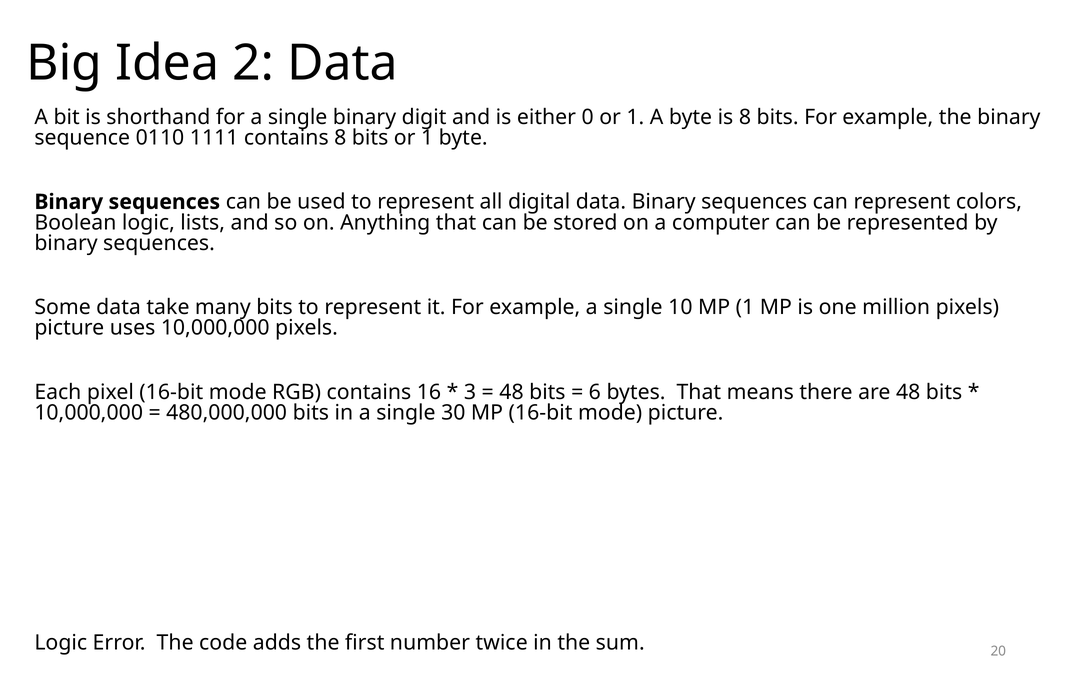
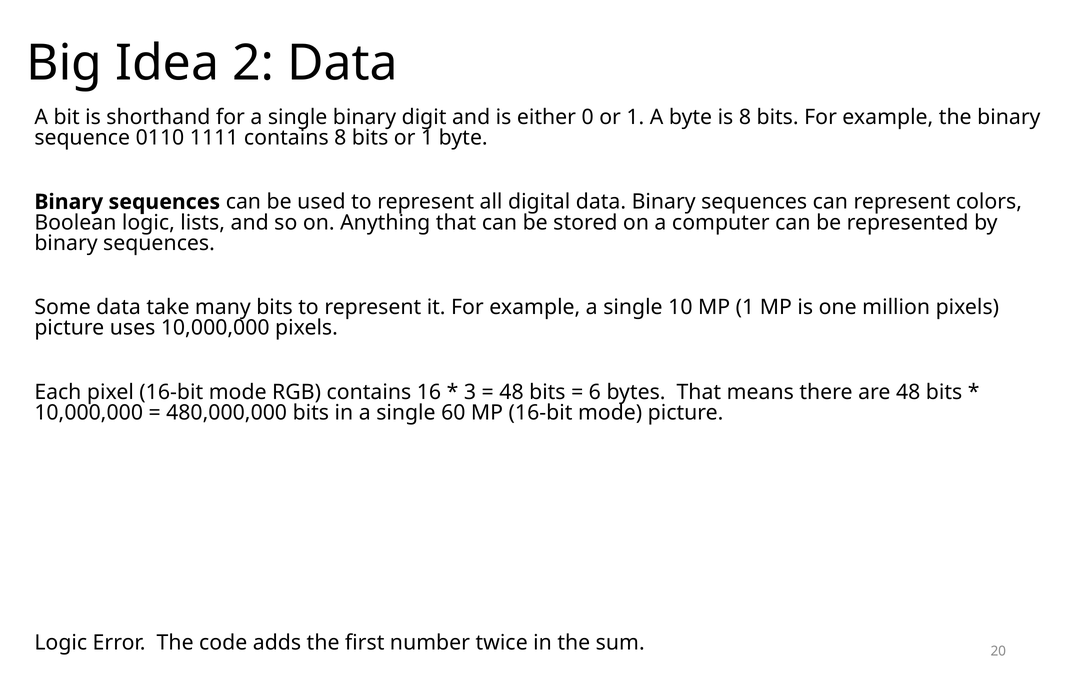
30: 30 -> 60
